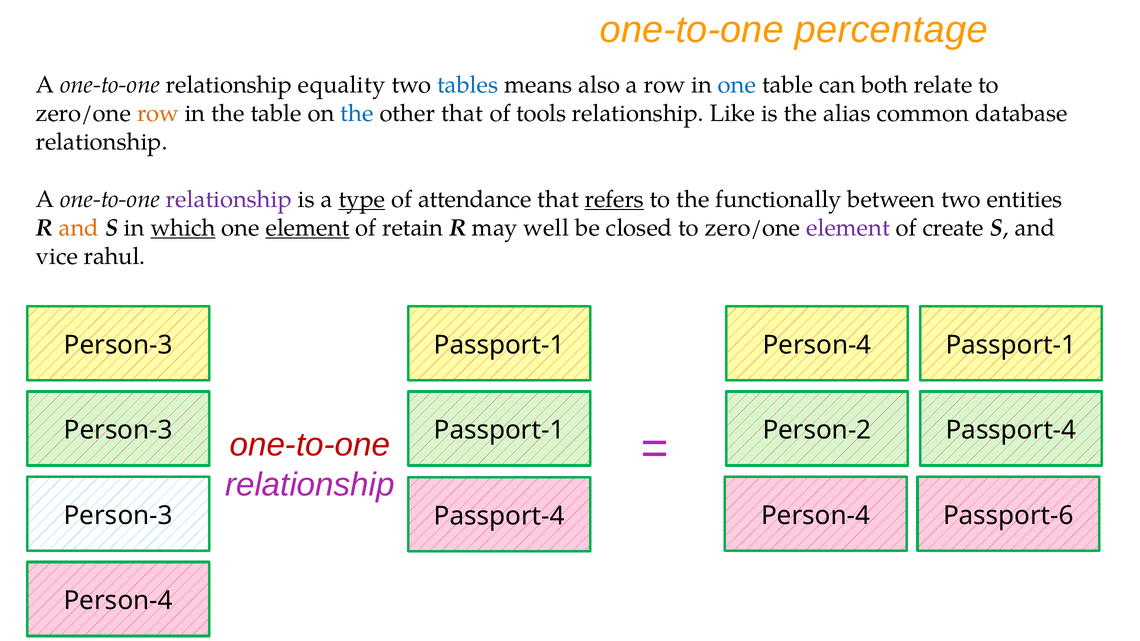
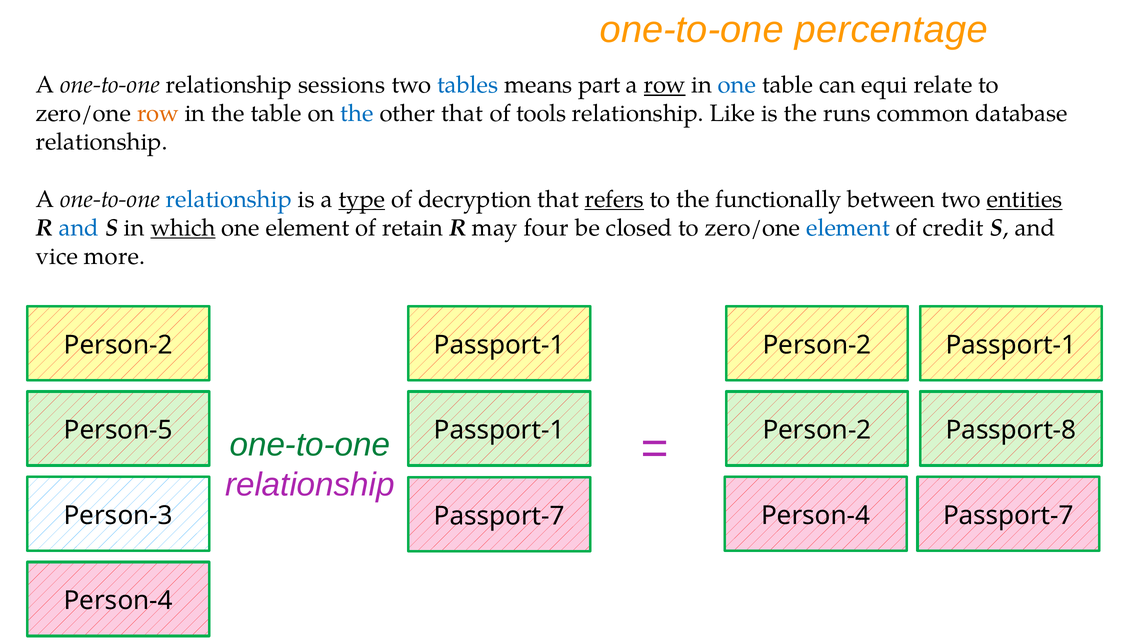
equality: equality -> sessions
also: also -> part
row at (665, 85) underline: none -> present
both: both -> equi
alias: alias -> runs
relationship at (229, 199) colour: purple -> blue
attendance: attendance -> decryption
entities underline: none -> present
and at (79, 228) colour: orange -> blue
element at (307, 228) underline: present -> none
well: well -> four
element at (848, 228) colour: purple -> blue
create: create -> credit
rahul: rahul -> more
Person-3 at (118, 345): Person-3 -> Person-2
Person-4 at (817, 345): Person-4 -> Person-2
Person-3 at (118, 430): Person-3 -> Person-5
Person-2 Passport-4: Passport-4 -> Passport-8
one-to-one at (310, 445) colour: red -> green
Person-3 Passport-4: Passport-4 -> Passport-7
Person-4 Passport-6: Passport-6 -> Passport-7
